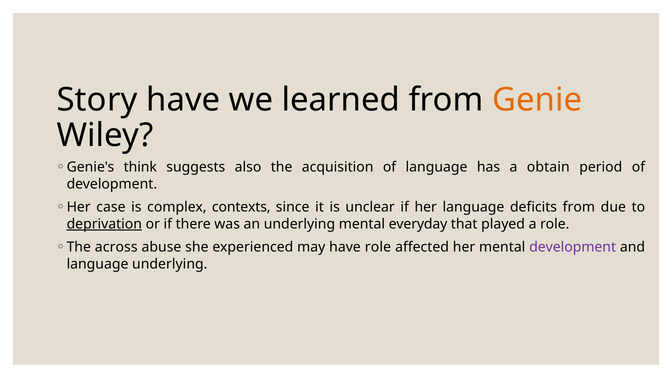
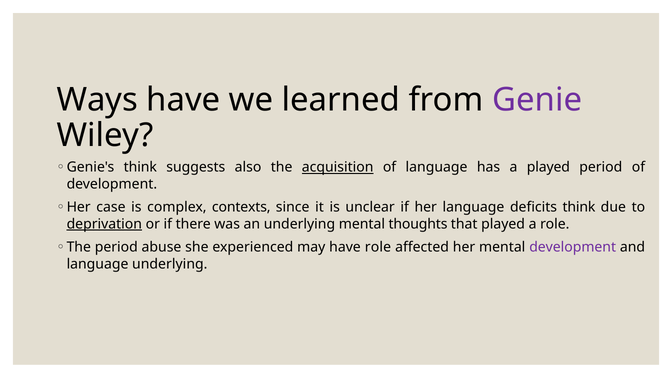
Story: Story -> Ways
Genie colour: orange -> purple
acquisition underline: none -> present
a obtain: obtain -> played
deficits from: from -> think
everyday: everyday -> thoughts
The across: across -> period
